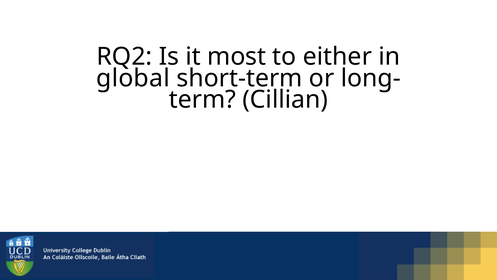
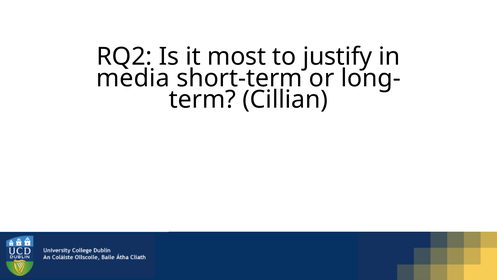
either: either -> justify
global: global -> media
